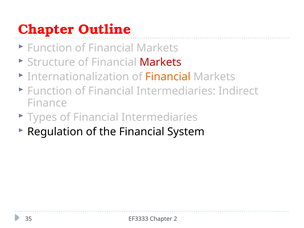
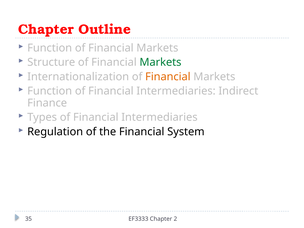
Markets at (160, 62) colour: red -> green
